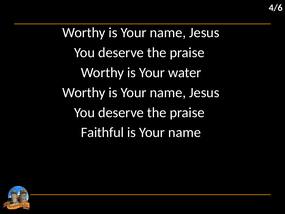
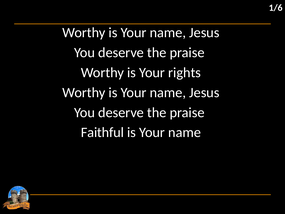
4/6: 4/6 -> 1/6
water: water -> rights
